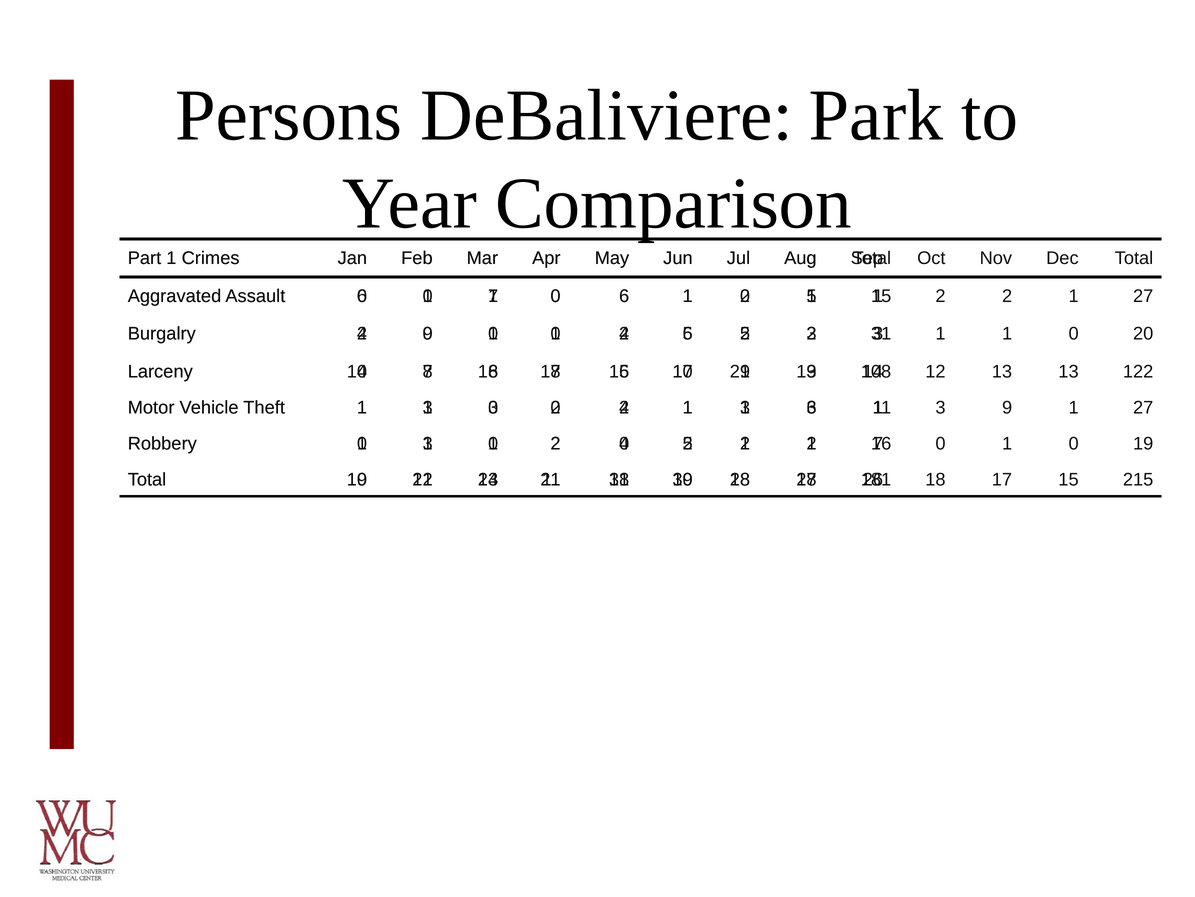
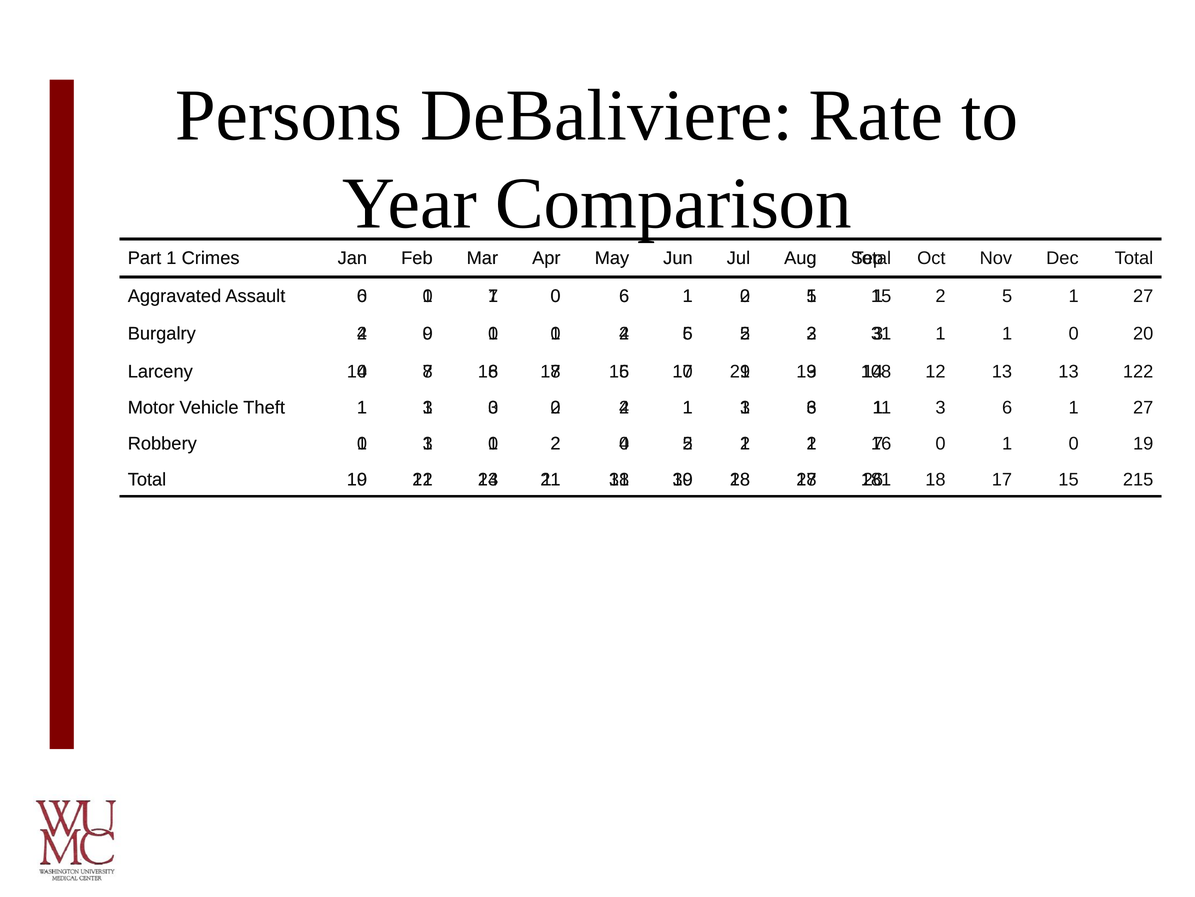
Park: Park -> Rate
2 at (1007, 296): 2 -> 5
9 at (1007, 407): 9 -> 6
